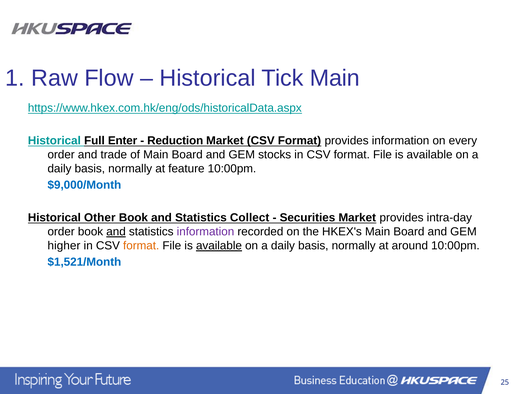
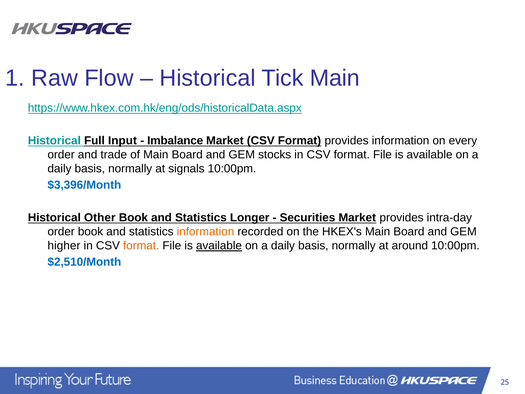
Enter: Enter -> Input
Reduction: Reduction -> Imbalance
feature: feature -> signals
$9,000/Month: $9,000/Month -> $3,396/Month
Collect: Collect -> Longer
and at (116, 232) underline: present -> none
information at (205, 232) colour: purple -> orange
$1,521/Month: $1,521/Month -> $2,510/Month
